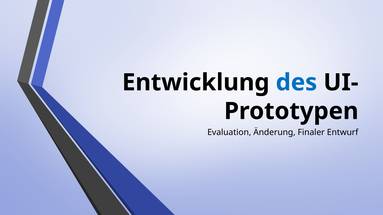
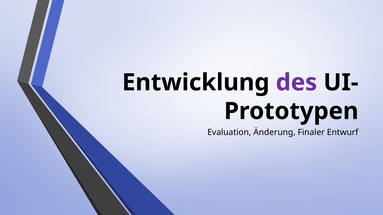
des colour: blue -> purple
